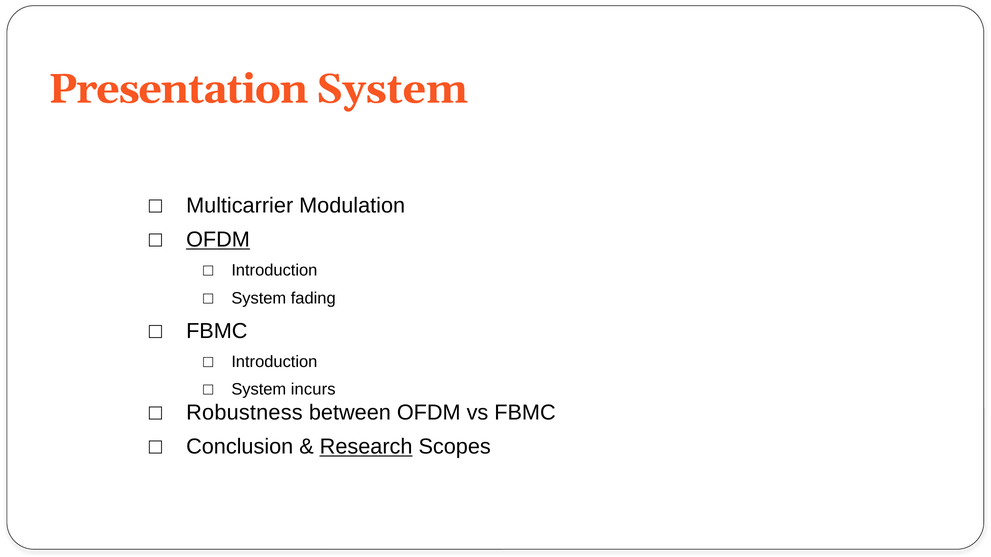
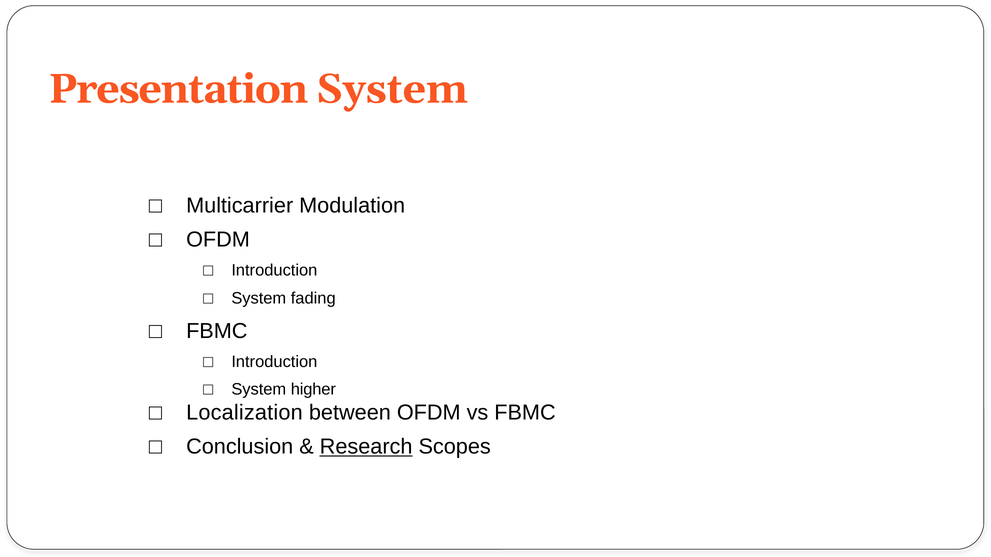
OFDM at (218, 240) underline: present -> none
incurs: incurs -> higher
Robustness: Robustness -> Localization
